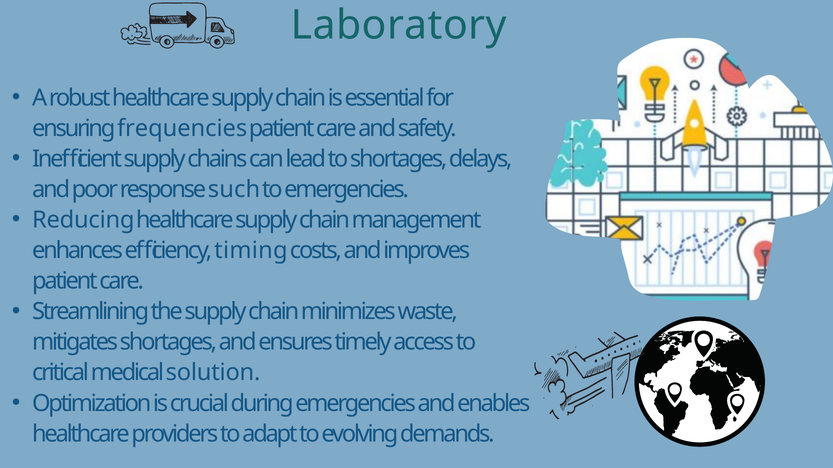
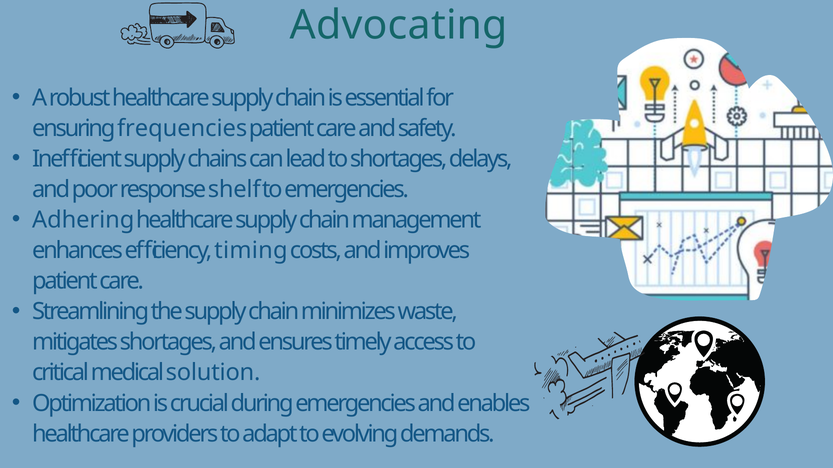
Laboratory: Laboratory -> Advocating
such: such -> shelf
Reducing: Reducing -> Adhering
